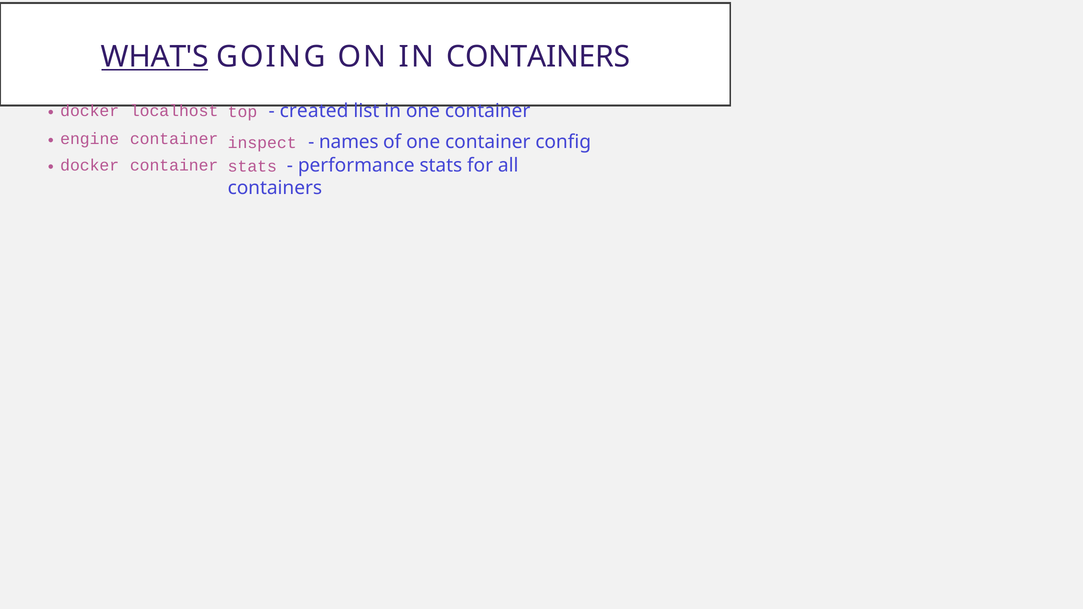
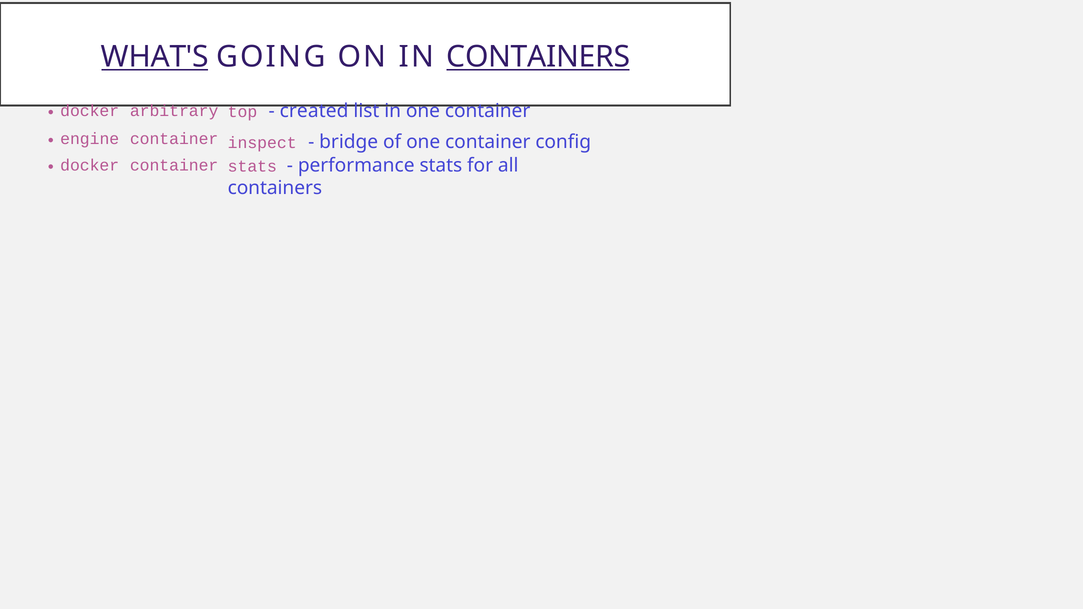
CONTAINERS at (538, 57) underline: none -> present
localhost: localhost -> arbitrary
names: names -> bridge
